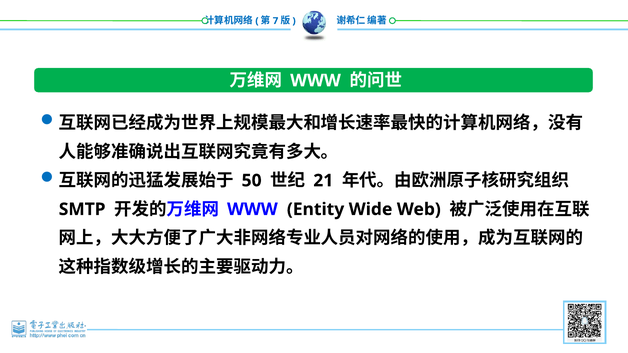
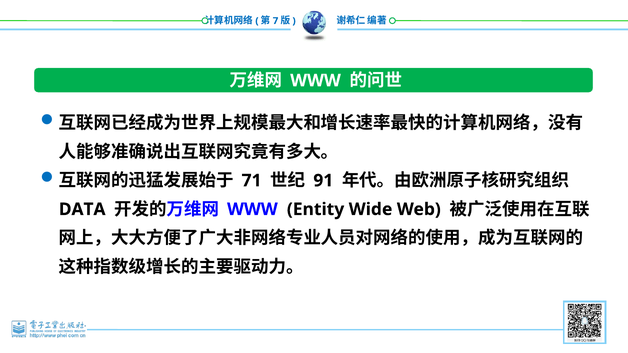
50: 50 -> 71
21: 21 -> 91
SMTP: SMTP -> DATA
